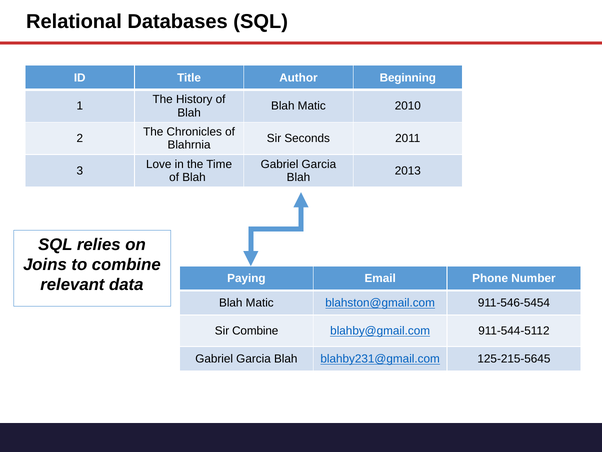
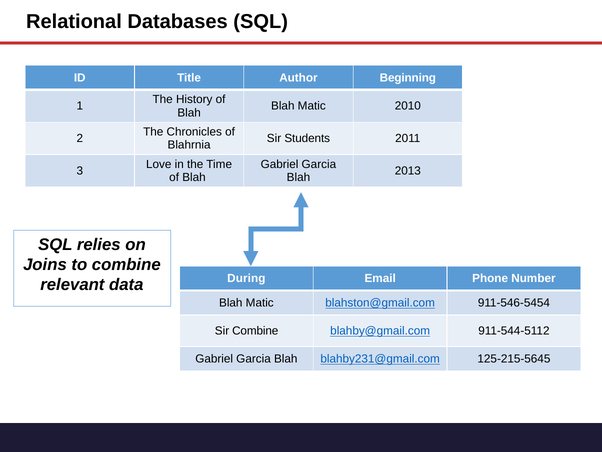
Seconds: Seconds -> Students
Paying: Paying -> During
